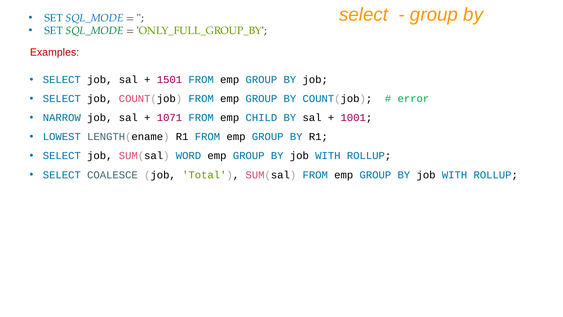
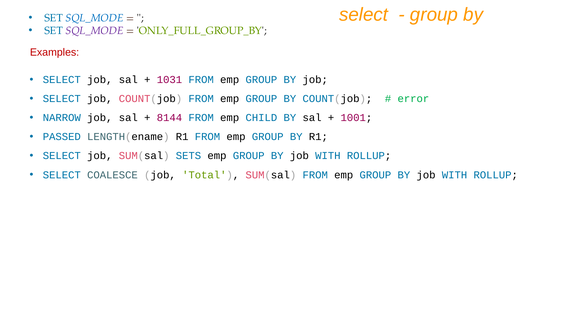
SQL_MODE at (95, 31) colour: green -> purple
1501: 1501 -> 1031
1071: 1071 -> 8144
LOWEST: LOWEST -> PASSED
WORD: WORD -> SETS
